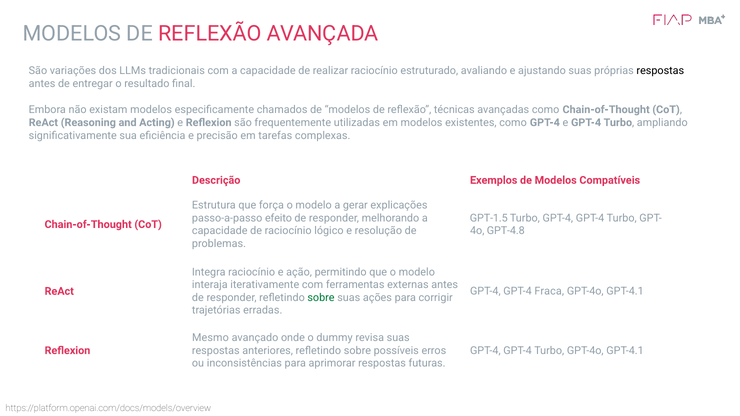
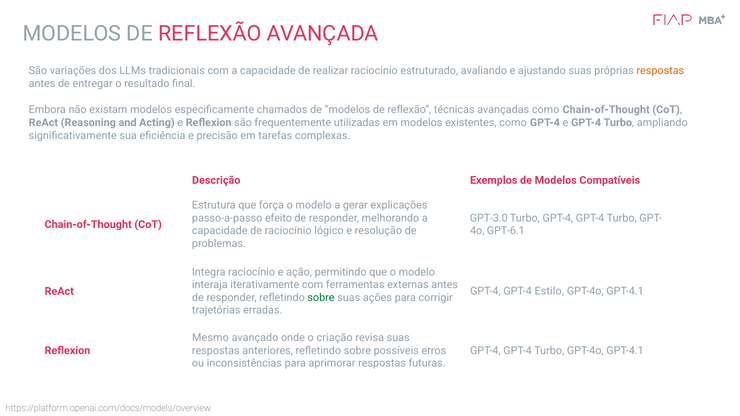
respostas at (660, 71) colour: black -> orange
GPT-1.5: GPT-1.5 -> GPT-3.0
GPT-4.8: GPT-4.8 -> GPT-6.1
Fraca: Fraca -> Estilo
dummy: dummy -> criação
